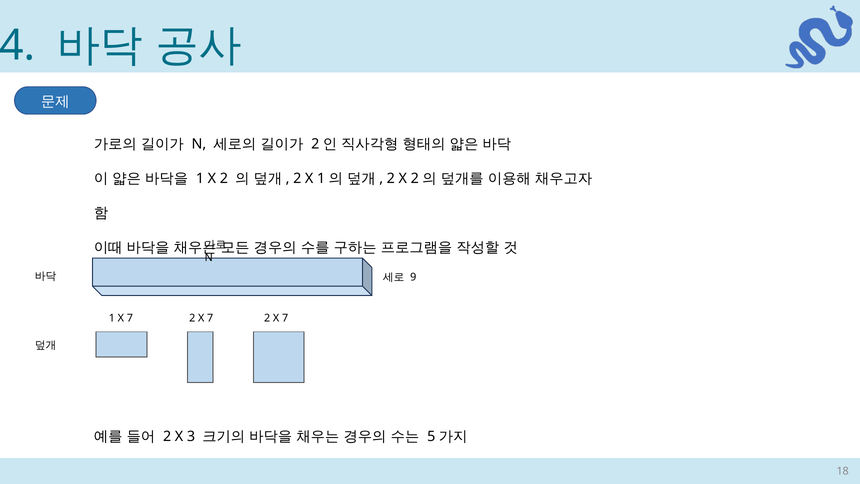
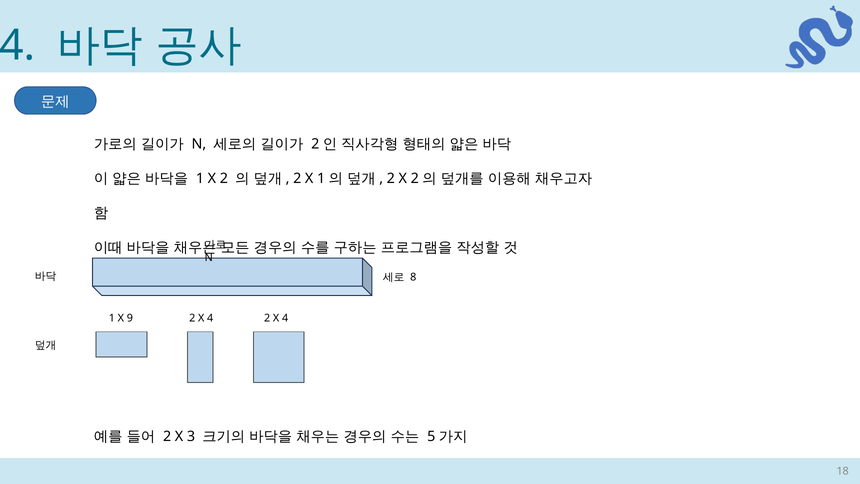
9: 9 -> 8
1 X 7: 7 -> 9
7 at (210, 318): 7 -> 4
7 at (285, 318): 7 -> 4
